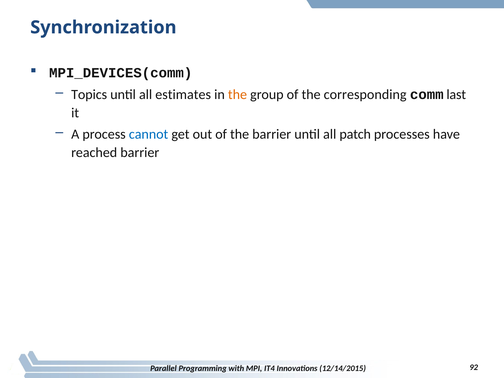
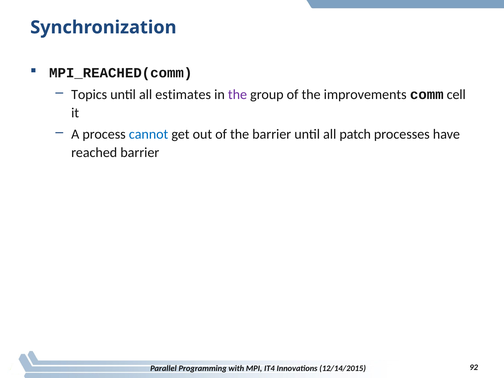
MPI_DEVICES(comm: MPI_DEVICES(comm -> MPI_REACHED(comm
the at (238, 94) colour: orange -> purple
corresponding: corresponding -> improvements
last: last -> cell
